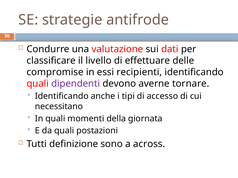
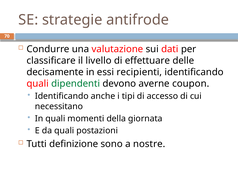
compromise: compromise -> decisamente
dipendenti colour: purple -> green
tornare: tornare -> coupon
across: across -> nostre
